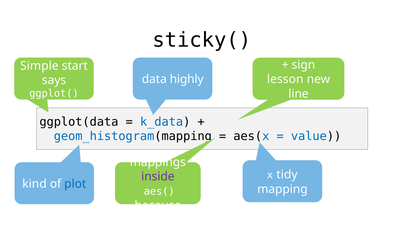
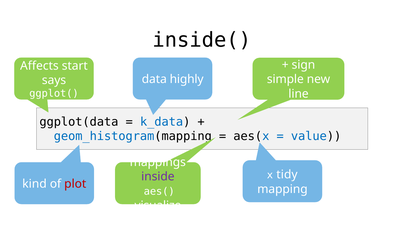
sticky(: sticky( -> inside(
Simple: Simple -> Affects
lesson: lesson -> simple
plot colour: blue -> red
because: because -> visualize
